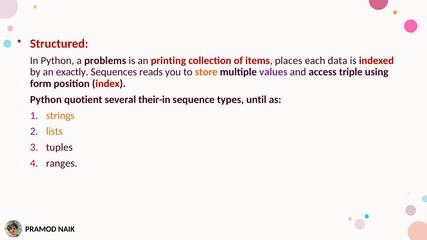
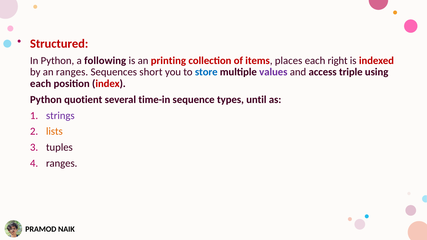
problems: problems -> following
data: data -> right
an exactly: exactly -> ranges
reads: reads -> short
store colour: orange -> blue
form at (41, 84): form -> each
their-in: their-in -> time-in
strings colour: orange -> purple
